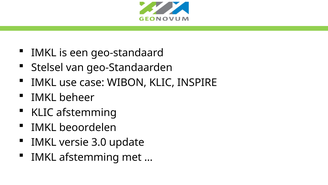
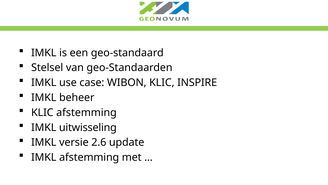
beoordelen: beoordelen -> uitwisseling
3.0: 3.0 -> 2.6
